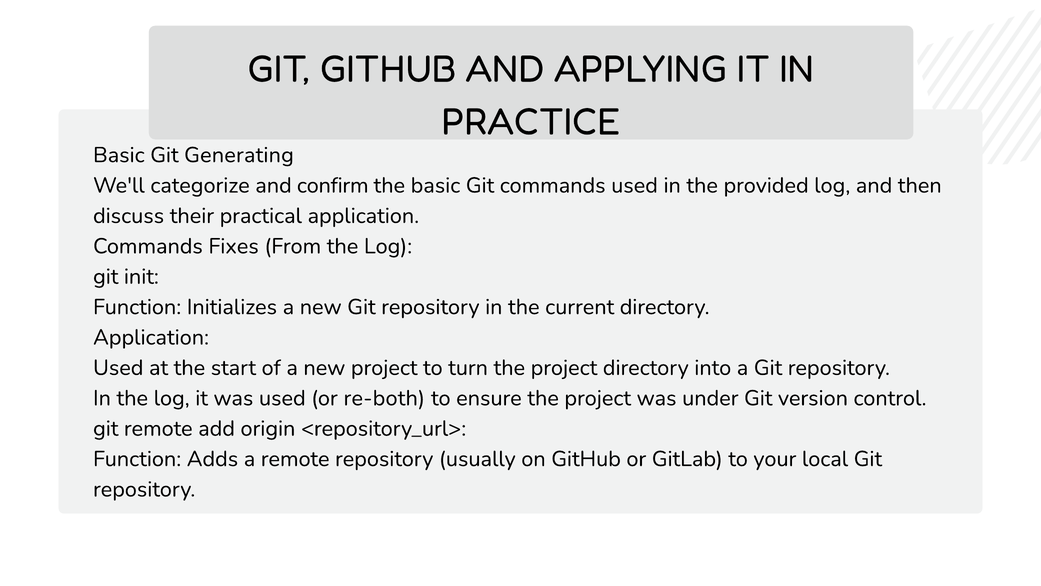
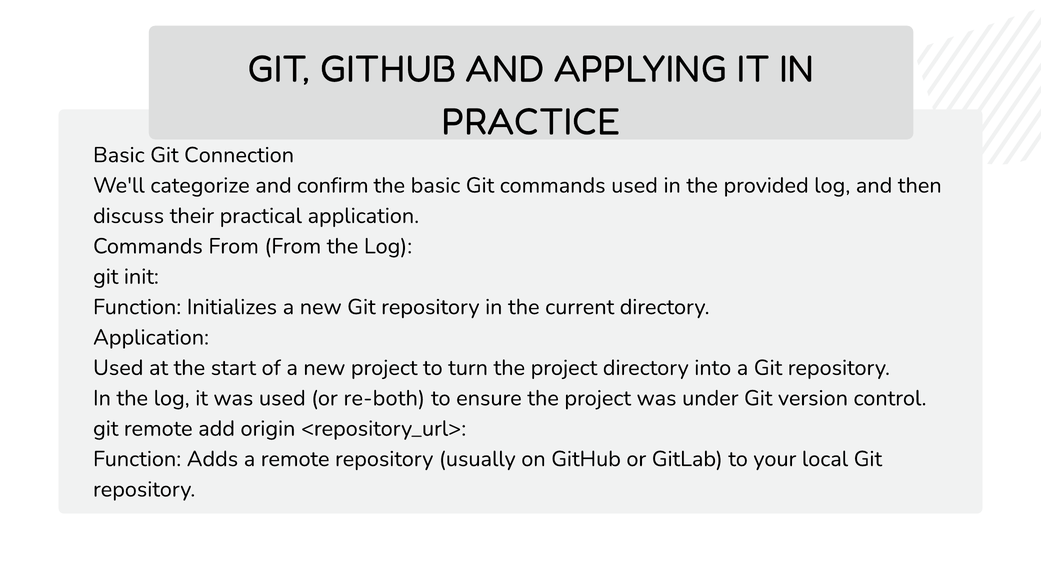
Generating: Generating -> Connection
Commands Fixes: Fixes -> From
